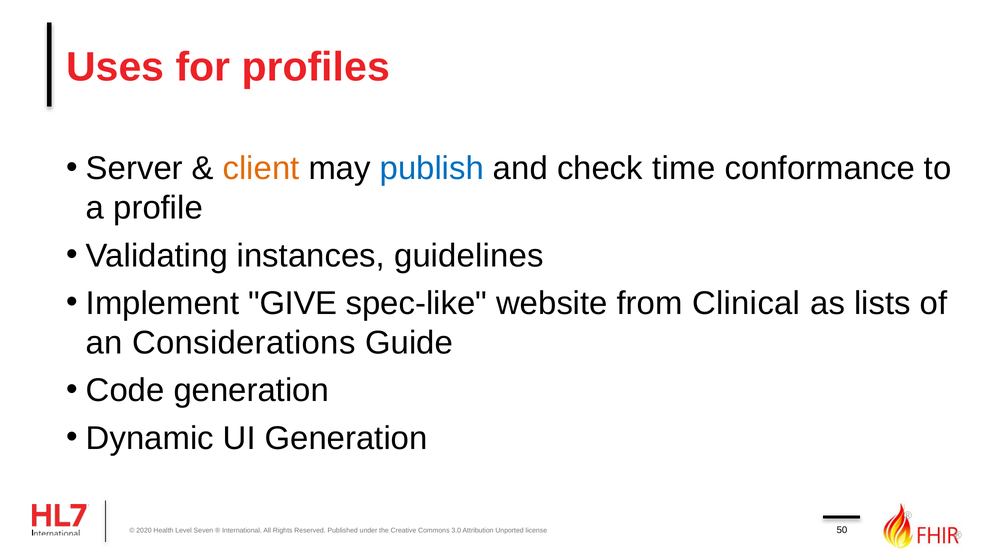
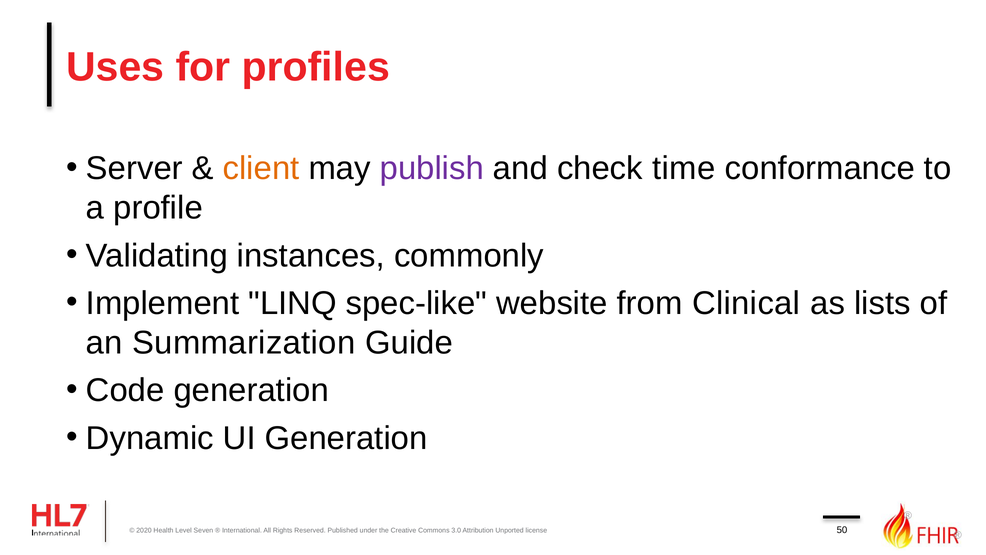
publish colour: blue -> purple
guidelines: guidelines -> commonly
GIVE: GIVE -> LINQ
Considerations: Considerations -> Summarization
